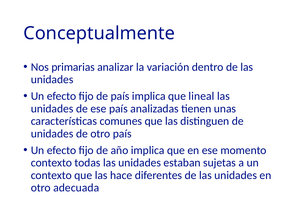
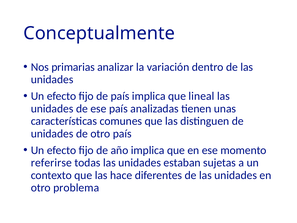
contexto at (51, 163): contexto -> referirse
adecuada: adecuada -> problema
